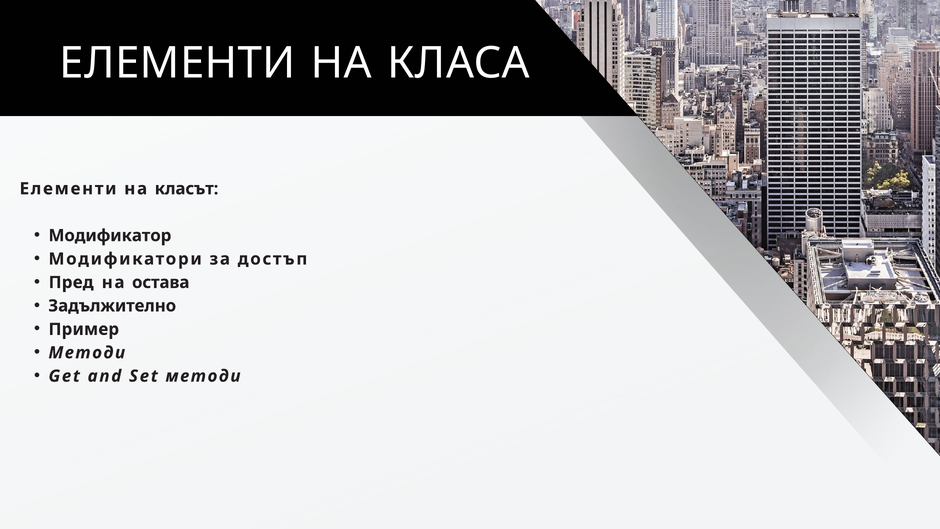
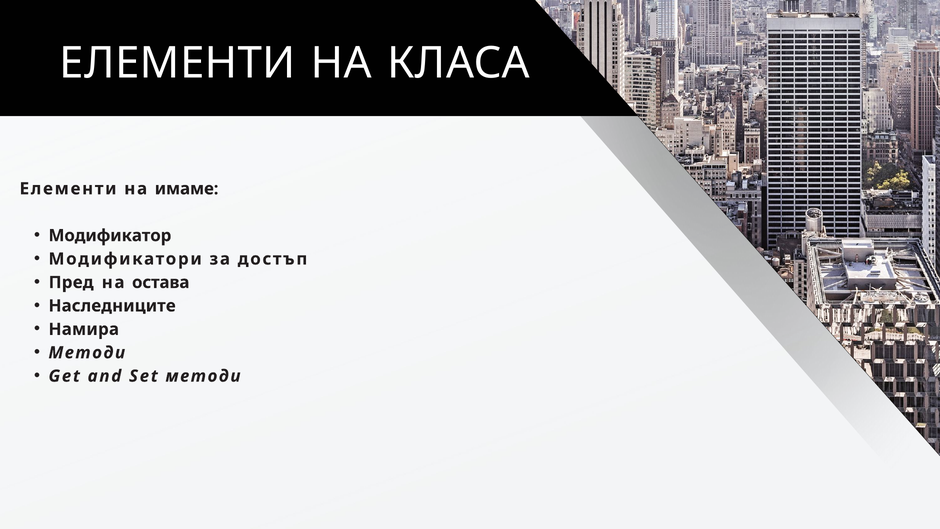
класът: класът -> имаме
Задължително: Задължително -> Наследниците
Пример: Пример -> Намира
